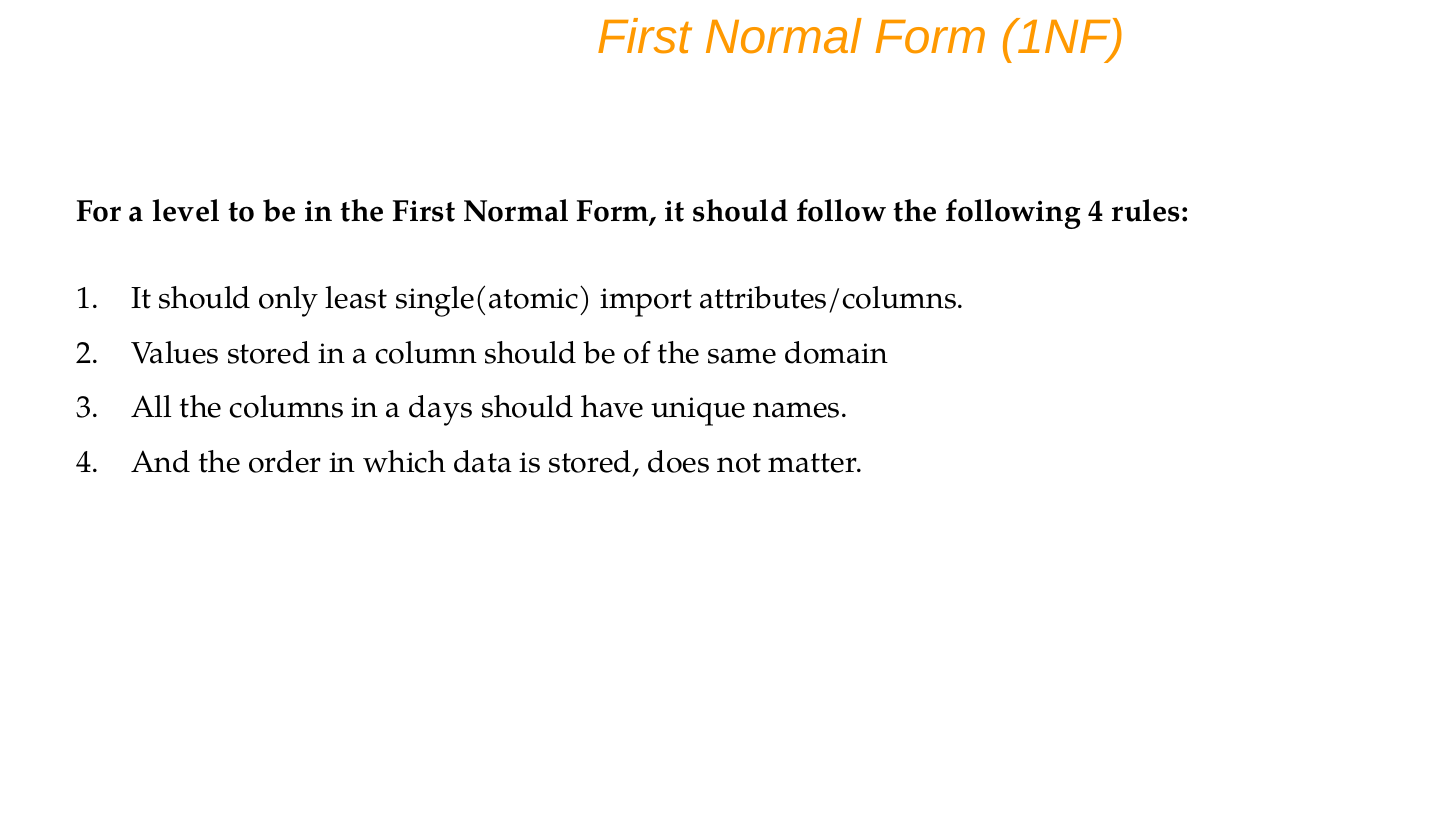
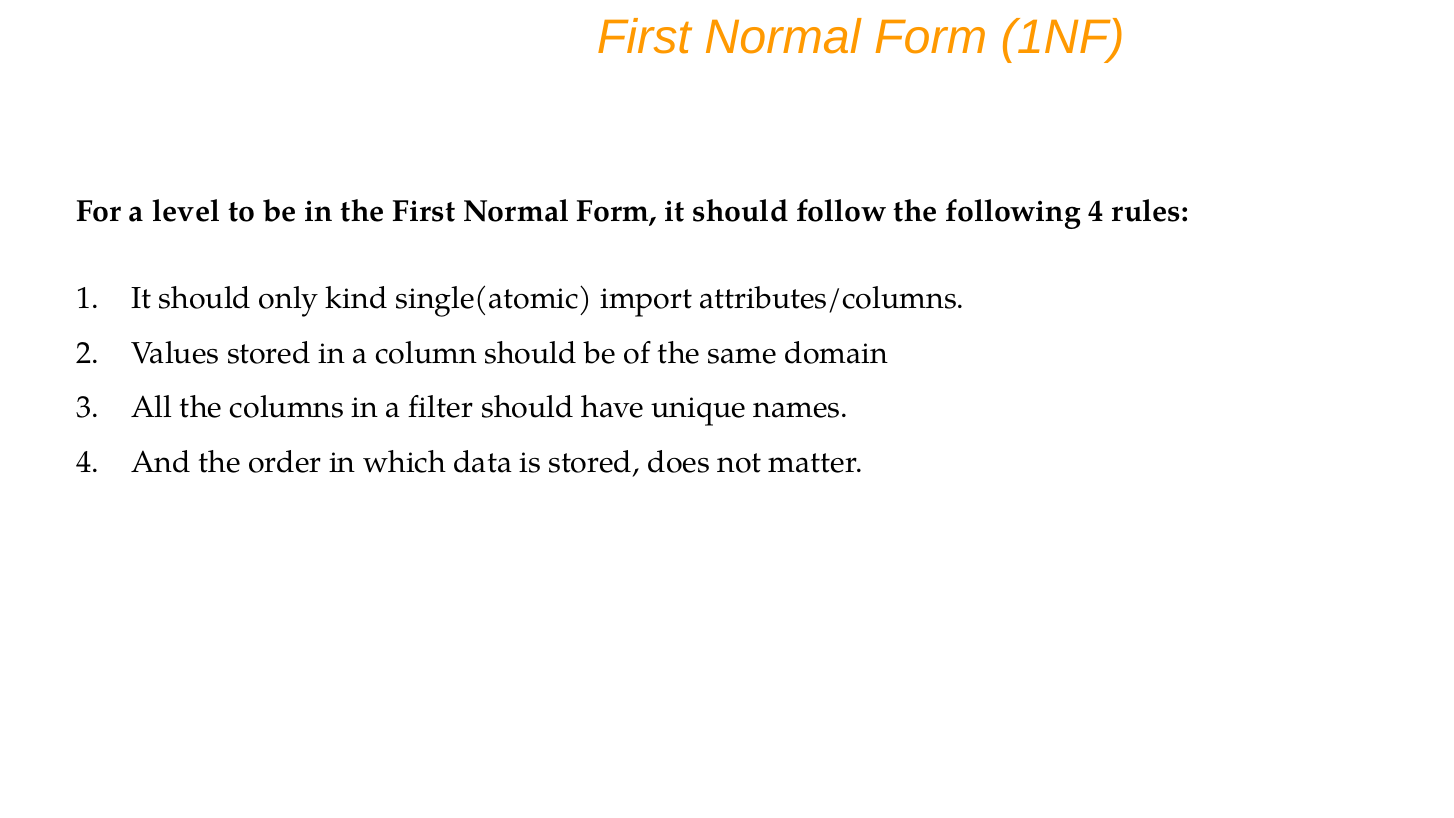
least: least -> kind
days: days -> filter
